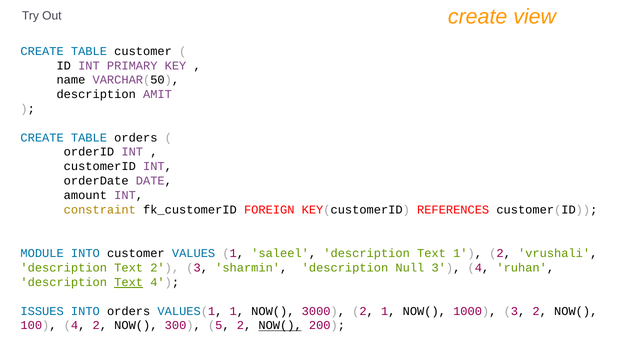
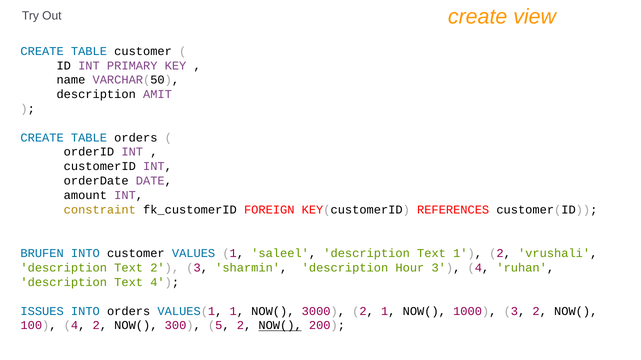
MODULE: MODULE -> BRUFEN
Null: Null -> Hour
Text at (129, 283) underline: present -> none
